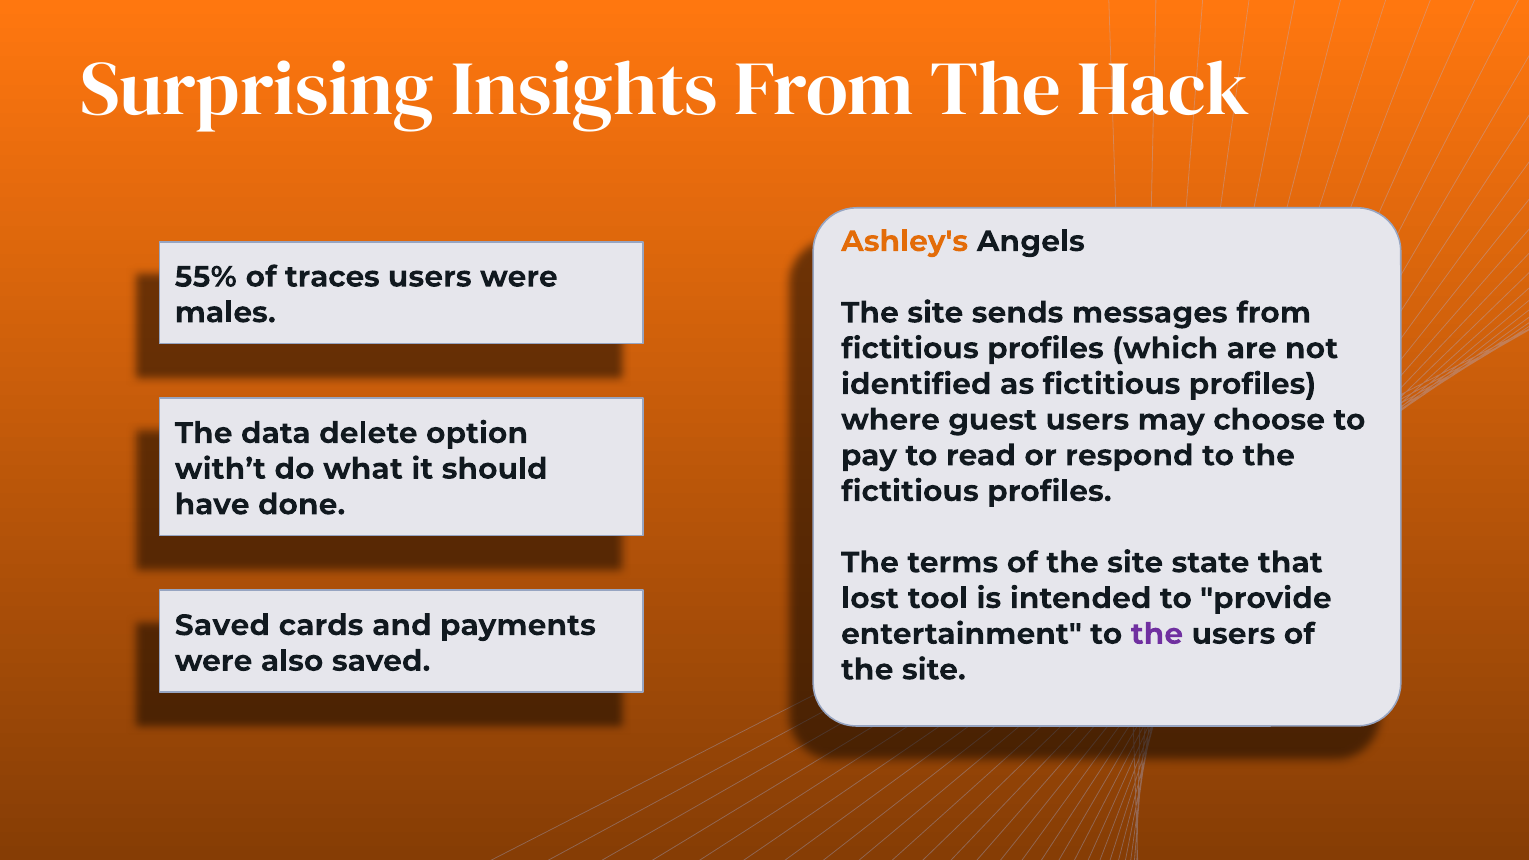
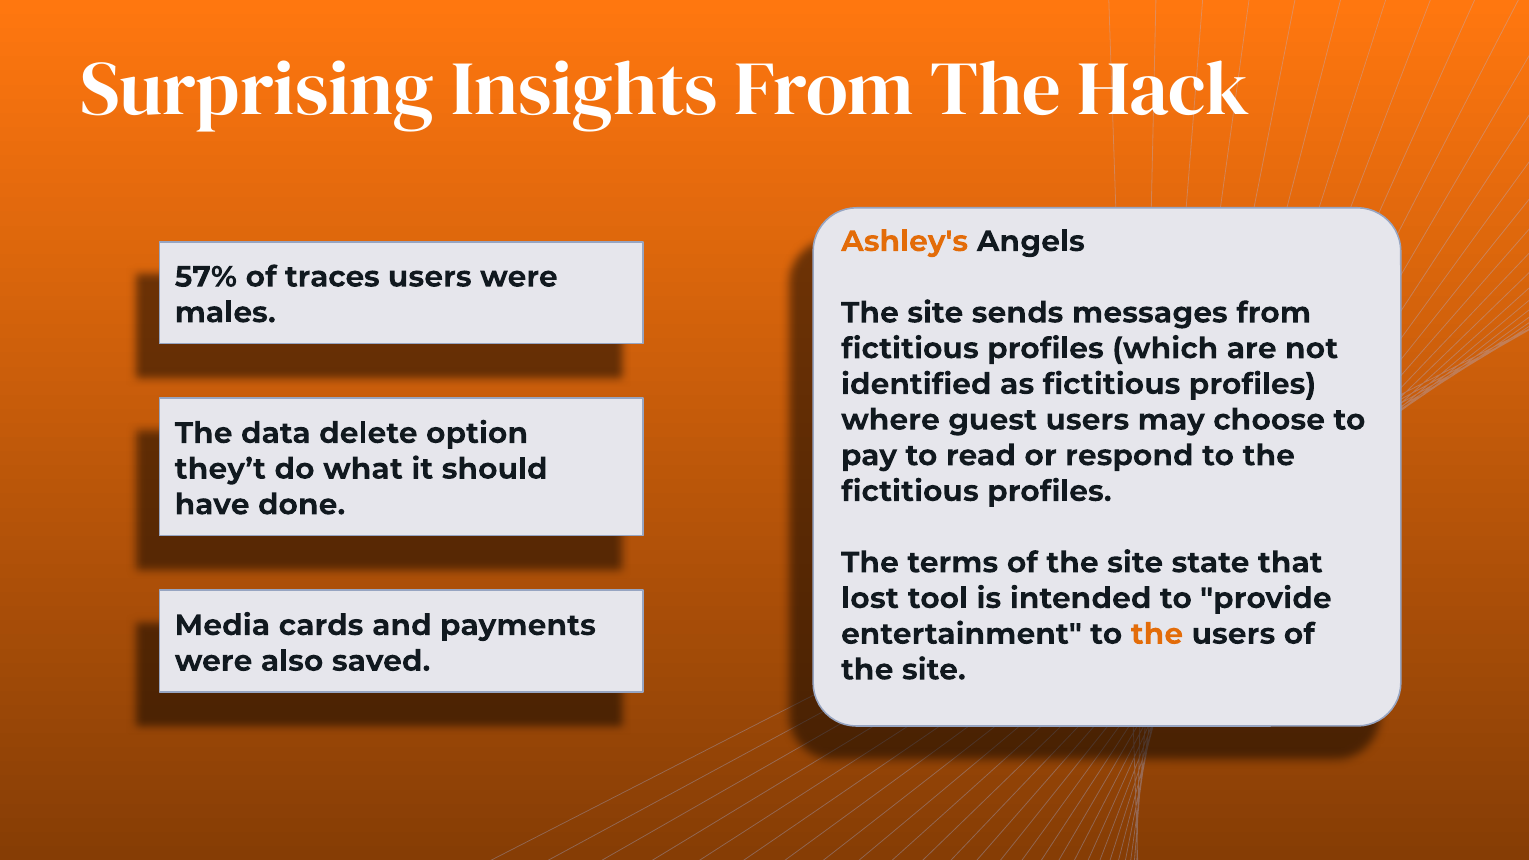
55%: 55% -> 57%
with’t: with’t -> they’t
Saved at (222, 625): Saved -> Media
the at (1157, 634) colour: purple -> orange
